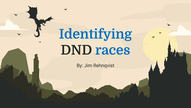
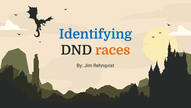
races colour: blue -> orange
